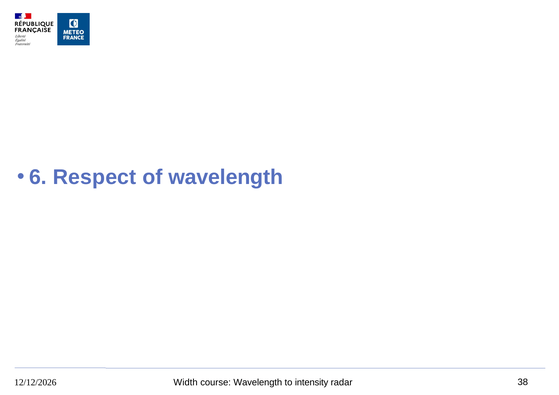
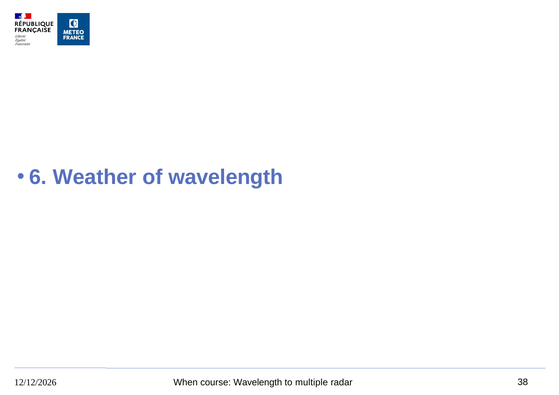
Respect: Respect -> Weather
Width: Width -> When
intensity: intensity -> multiple
